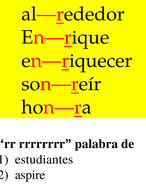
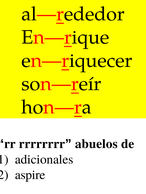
palabra: palabra -> abuelos
estudiantes: estudiantes -> adicionales
